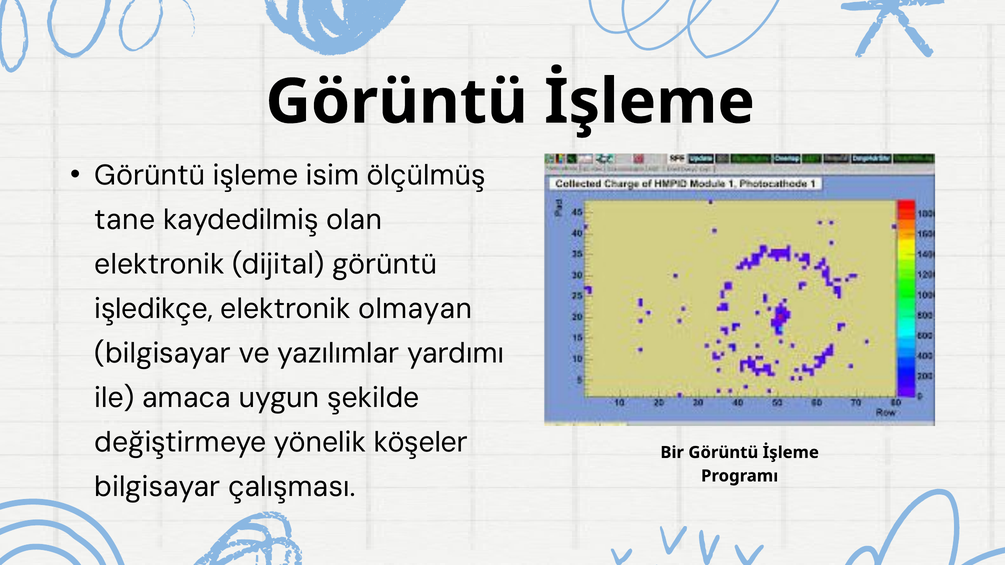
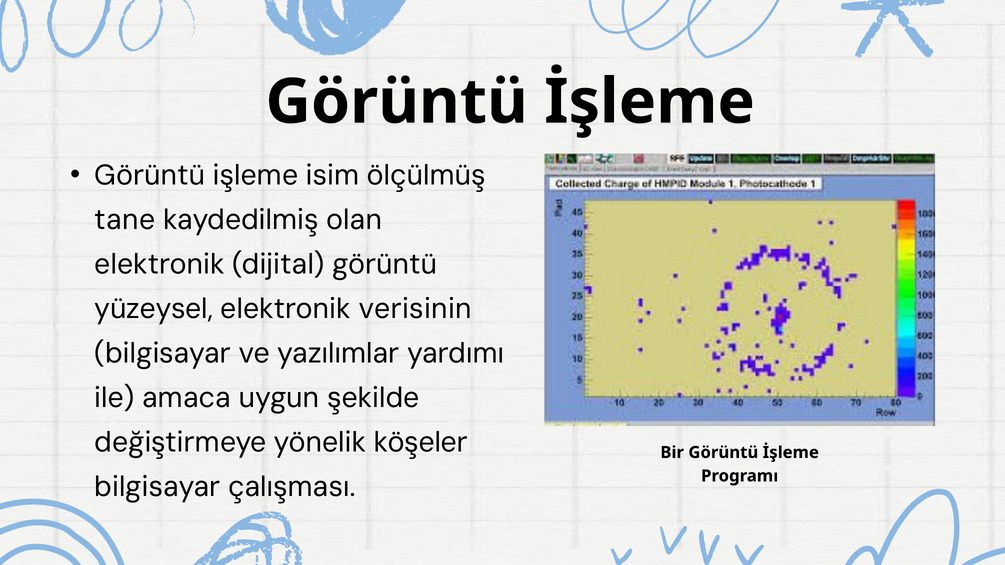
işledikçe: işledikçe -> yüzeysel
olmayan: olmayan -> verisinin
